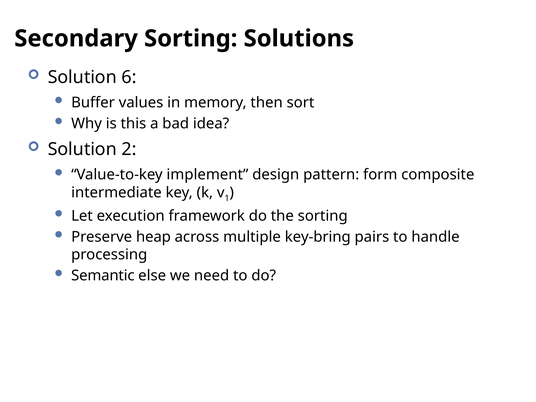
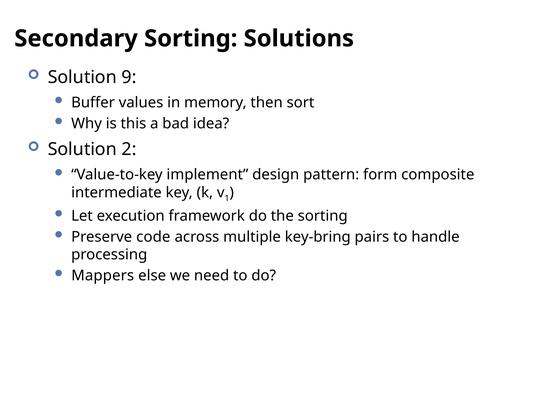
6: 6 -> 9
heap: heap -> code
Semantic: Semantic -> Mappers
